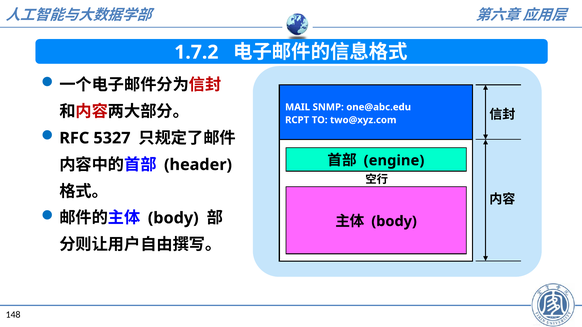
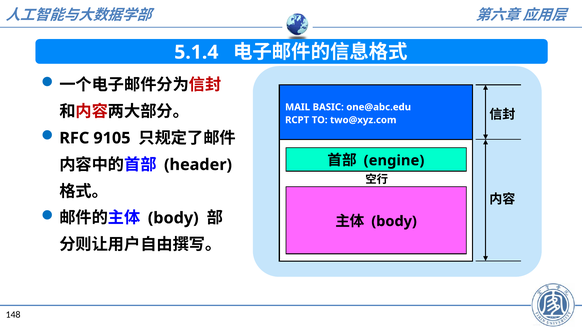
1.7.2: 1.7.2 -> 5.1.4
SNMP: SNMP -> BASIC
5327: 5327 -> 9105
